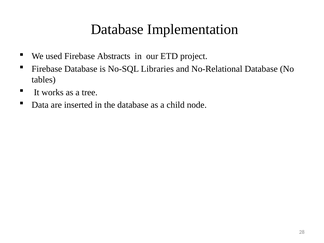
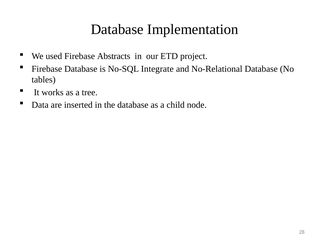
Libraries: Libraries -> Integrate
